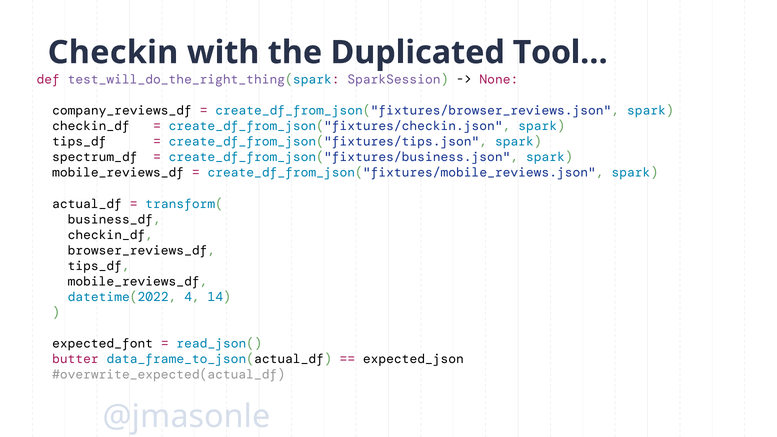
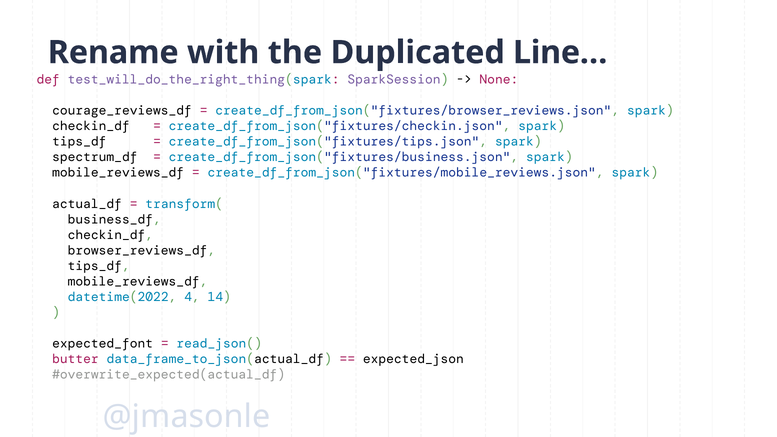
Checkin: Checkin -> Rename
Tool…: Tool… -> Line…
company_reviews_df: company_reviews_df -> courage_reviews_df
